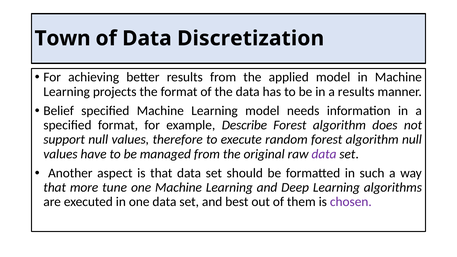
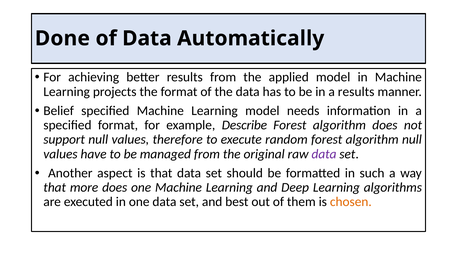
Town: Town -> Done
Discretization: Discretization -> Automatically
more tune: tune -> does
chosen colour: purple -> orange
